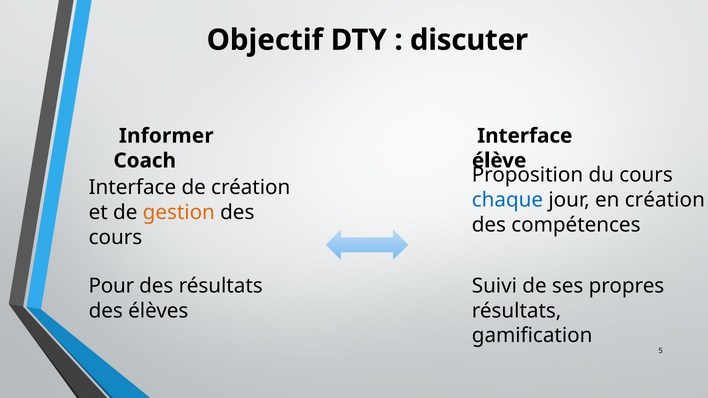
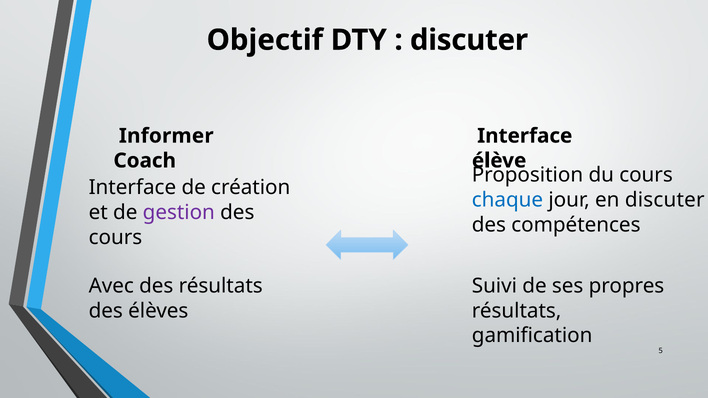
en création: création -> discuter
gestion colour: orange -> purple
Pour: Pour -> Avec
